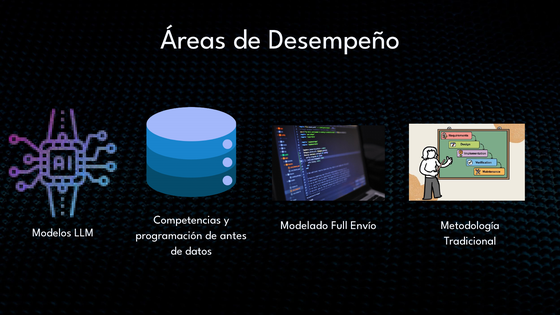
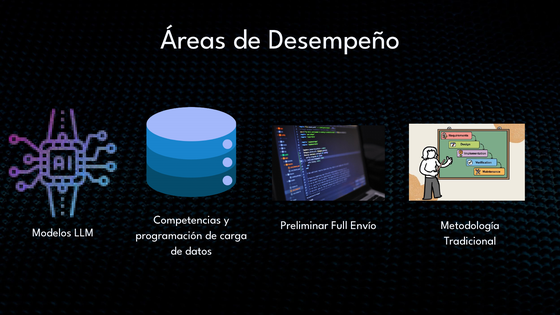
Modelado: Modelado -> Preliminar
antes: antes -> carga
